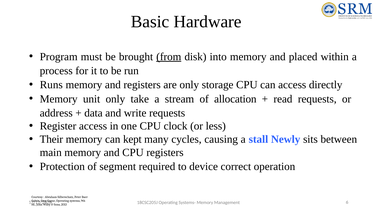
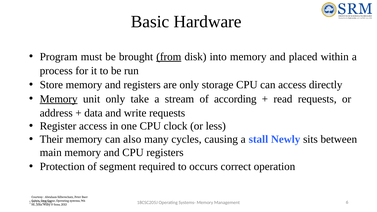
Runs: Runs -> Store
Memory at (59, 99) underline: none -> present
allocation: allocation -> according
kept: kept -> also
device: device -> occurs
